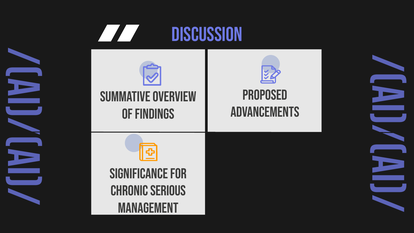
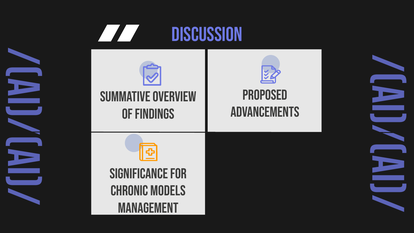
SERIOUS: SERIOUS -> MODELS
